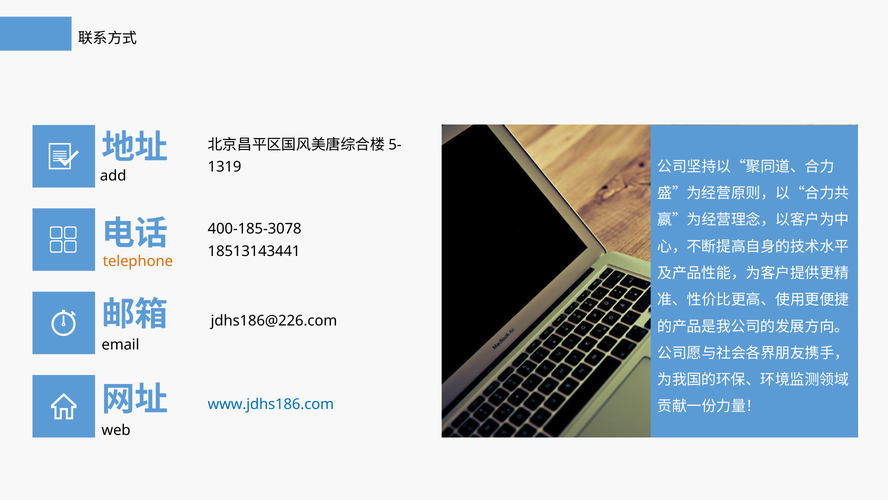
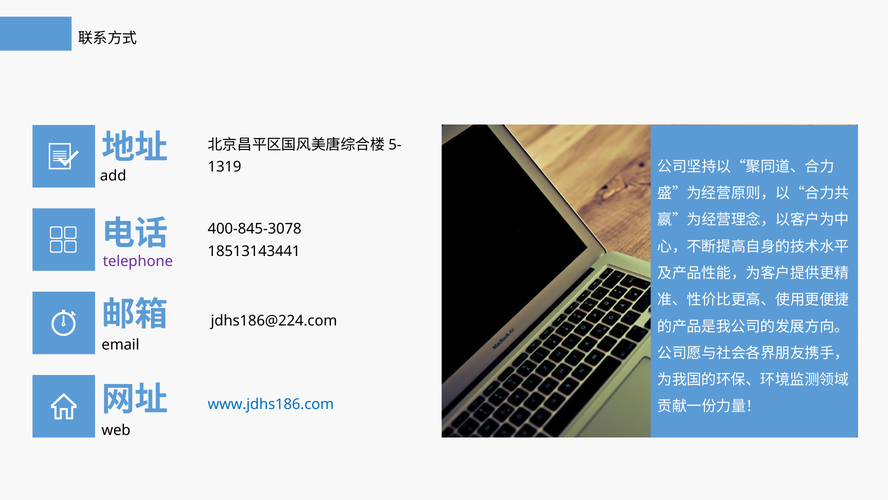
400-185-3078: 400-185-3078 -> 400-845-3078
telephone colour: orange -> purple
jdhs186@226.com: jdhs186@226.com -> jdhs186@224.com
